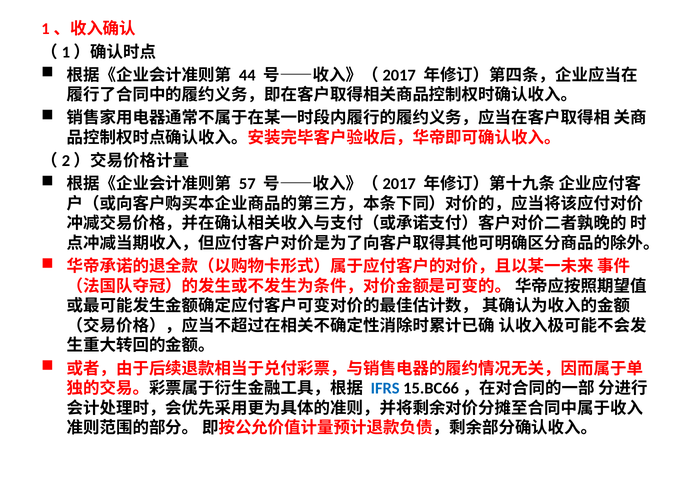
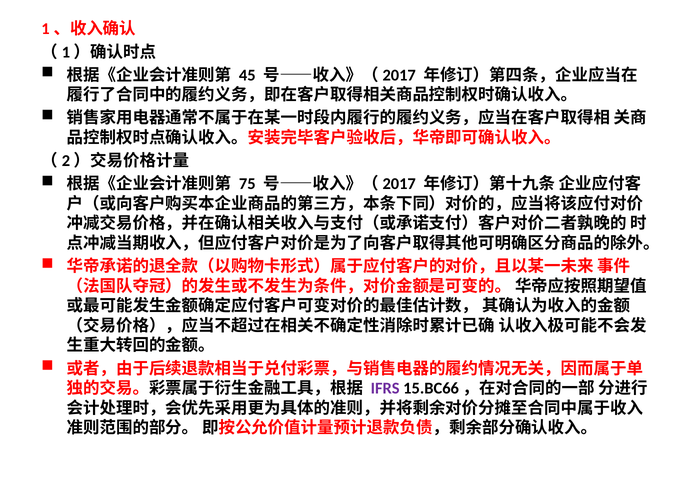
44: 44 -> 45
57: 57 -> 75
IFRS colour: blue -> purple
